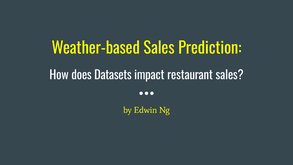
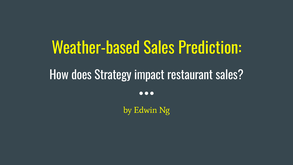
Datasets: Datasets -> Strategy
